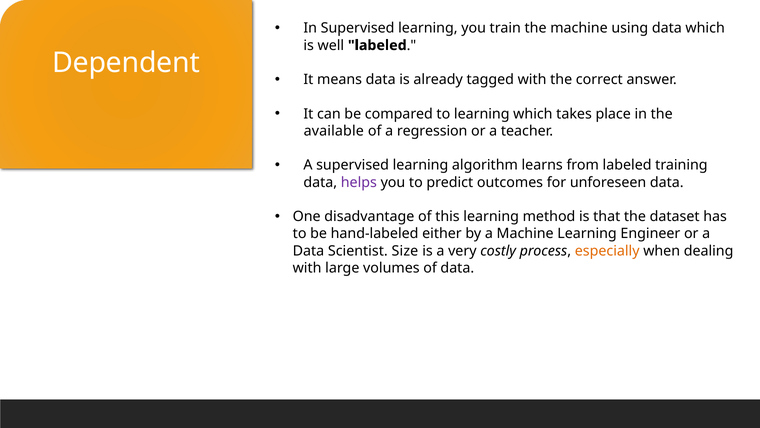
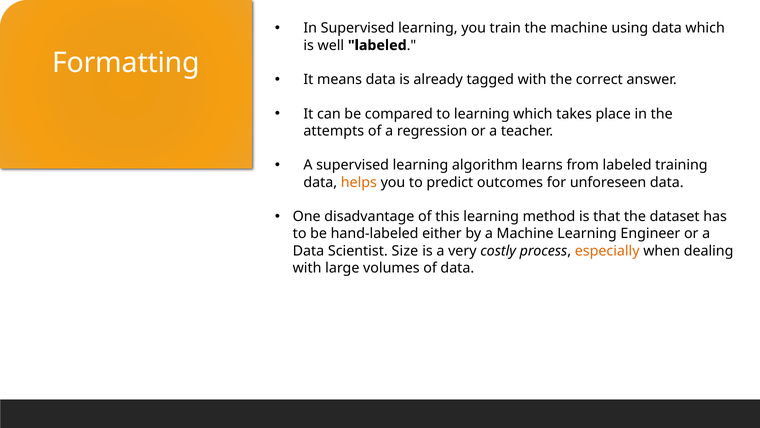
Dependent: Dependent -> Formatting
available: available -> attempts
helps colour: purple -> orange
